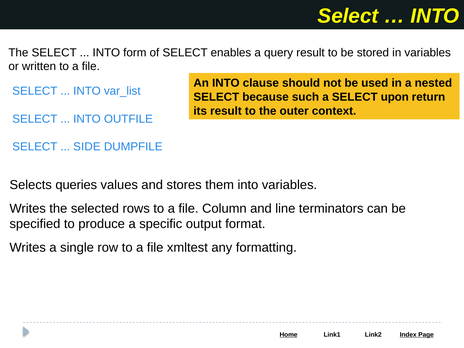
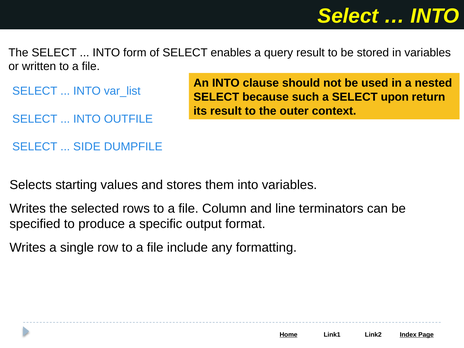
queries: queries -> starting
xmltest: xmltest -> include
